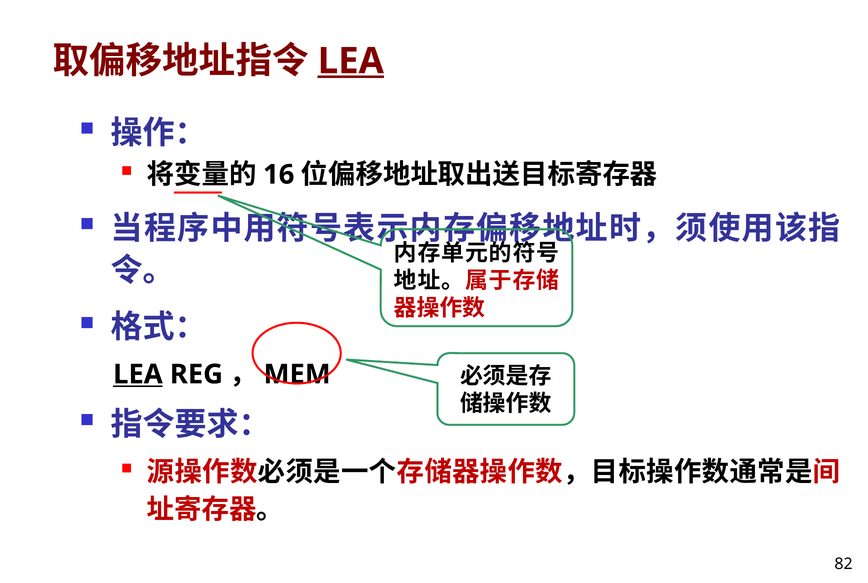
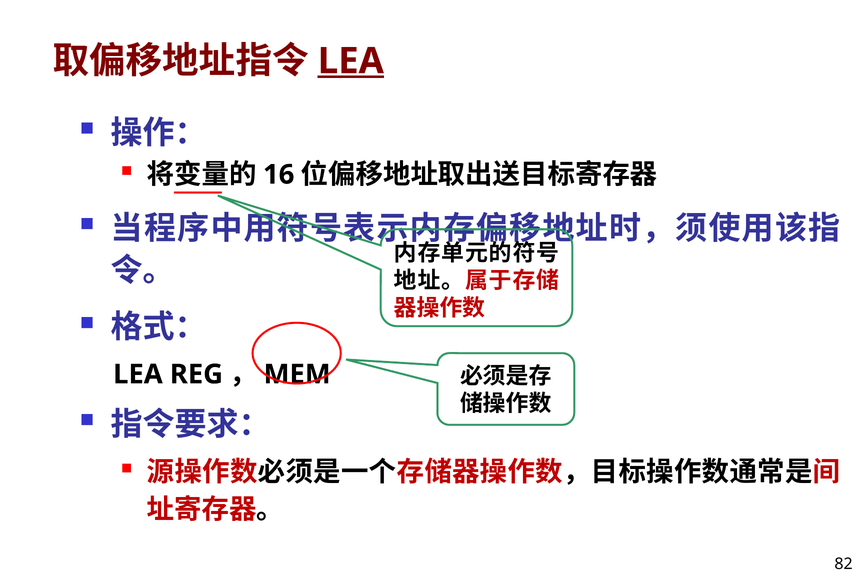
LEA at (138, 374) underline: present -> none
